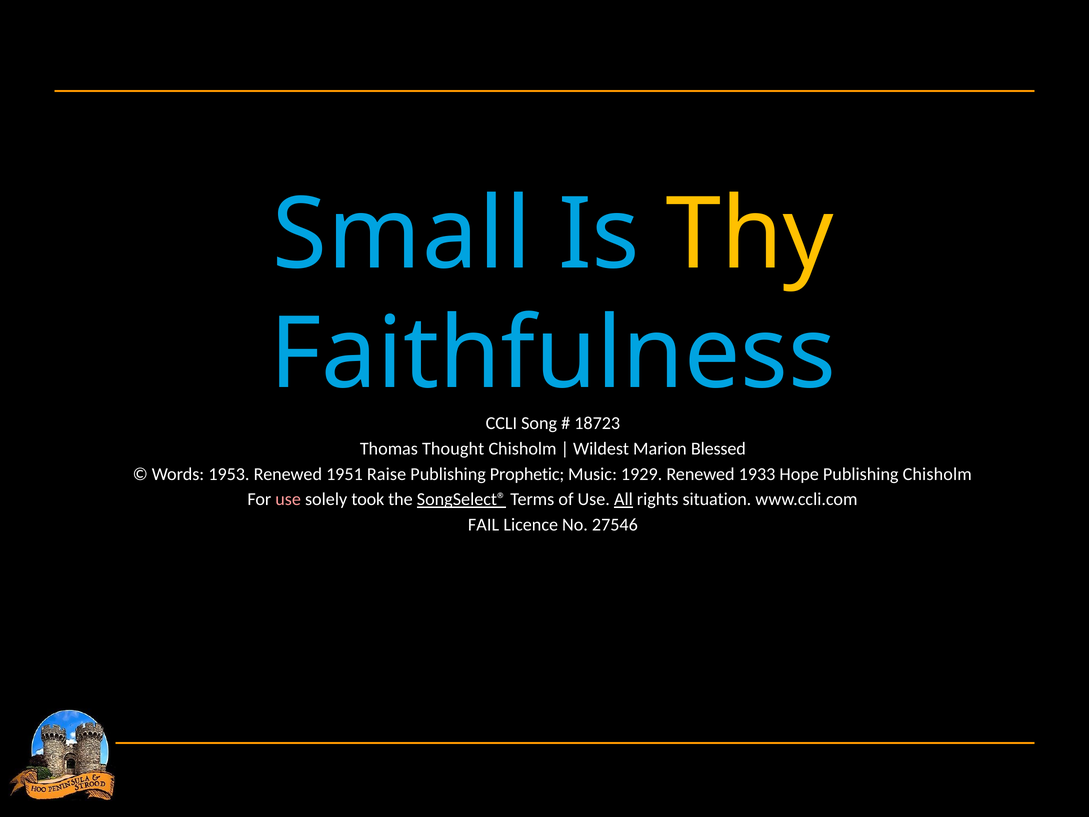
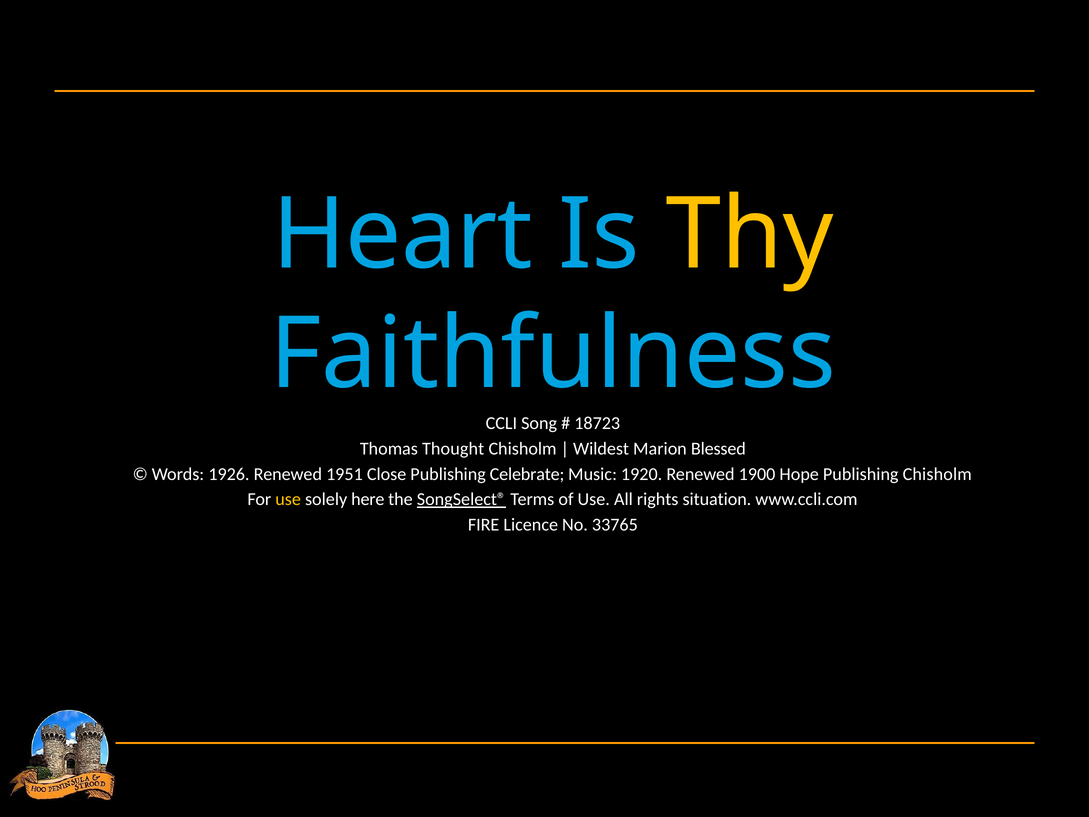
Small: Small -> Heart
1953: 1953 -> 1926
Raise: Raise -> Close
Prophetic: Prophetic -> Celebrate
1929: 1929 -> 1920
1933: 1933 -> 1900
use at (288, 499) colour: pink -> yellow
took: took -> here
All underline: present -> none
FAIL: FAIL -> FIRE
27546: 27546 -> 33765
